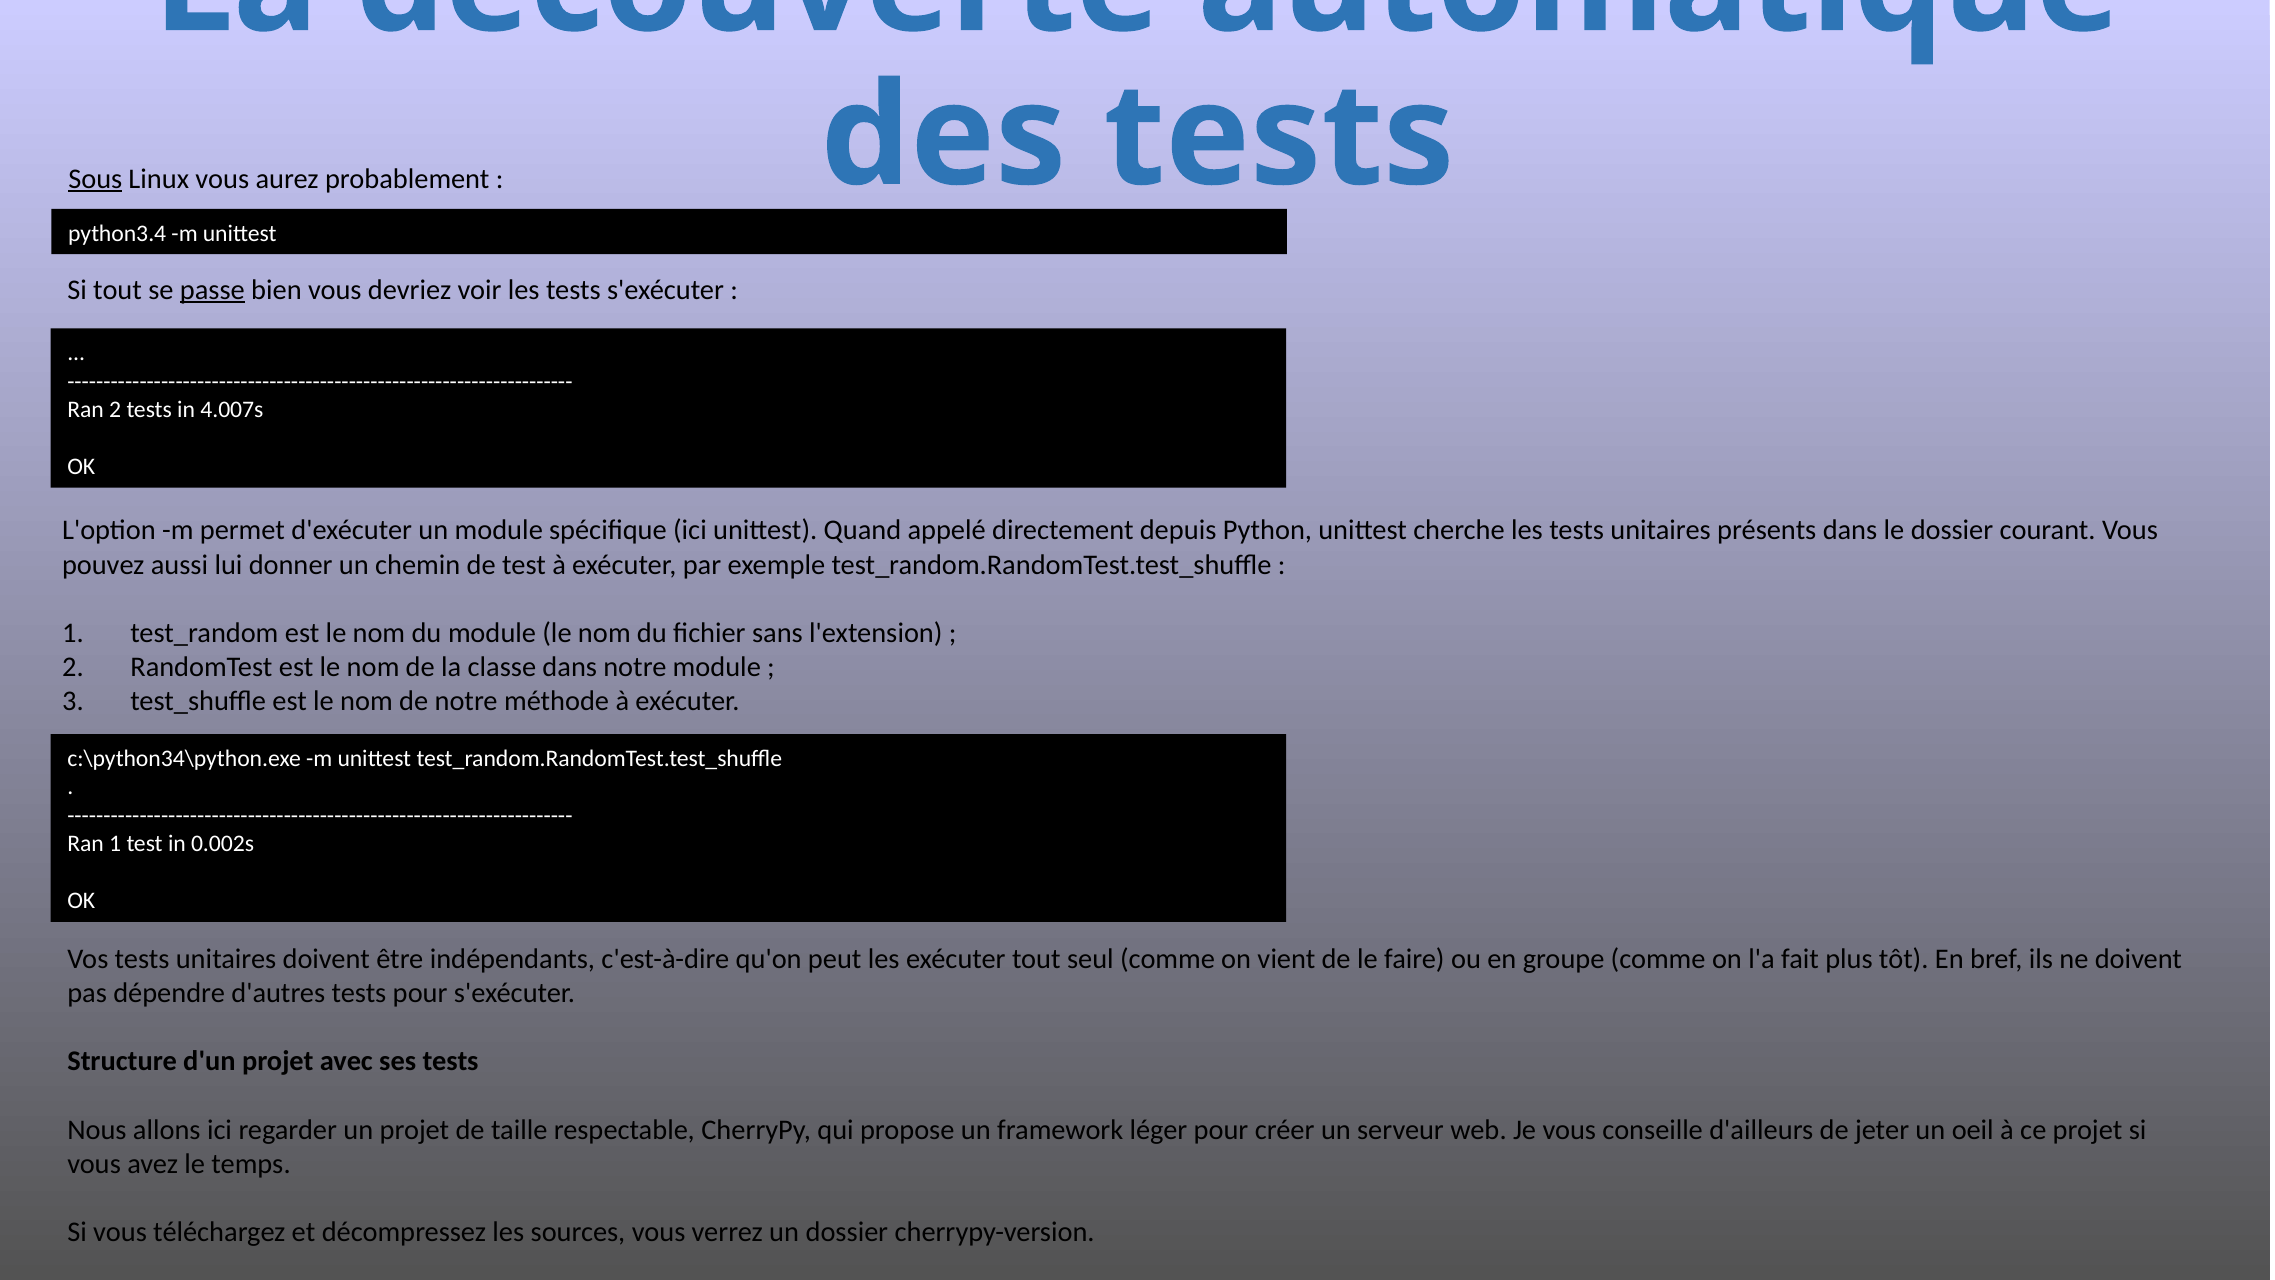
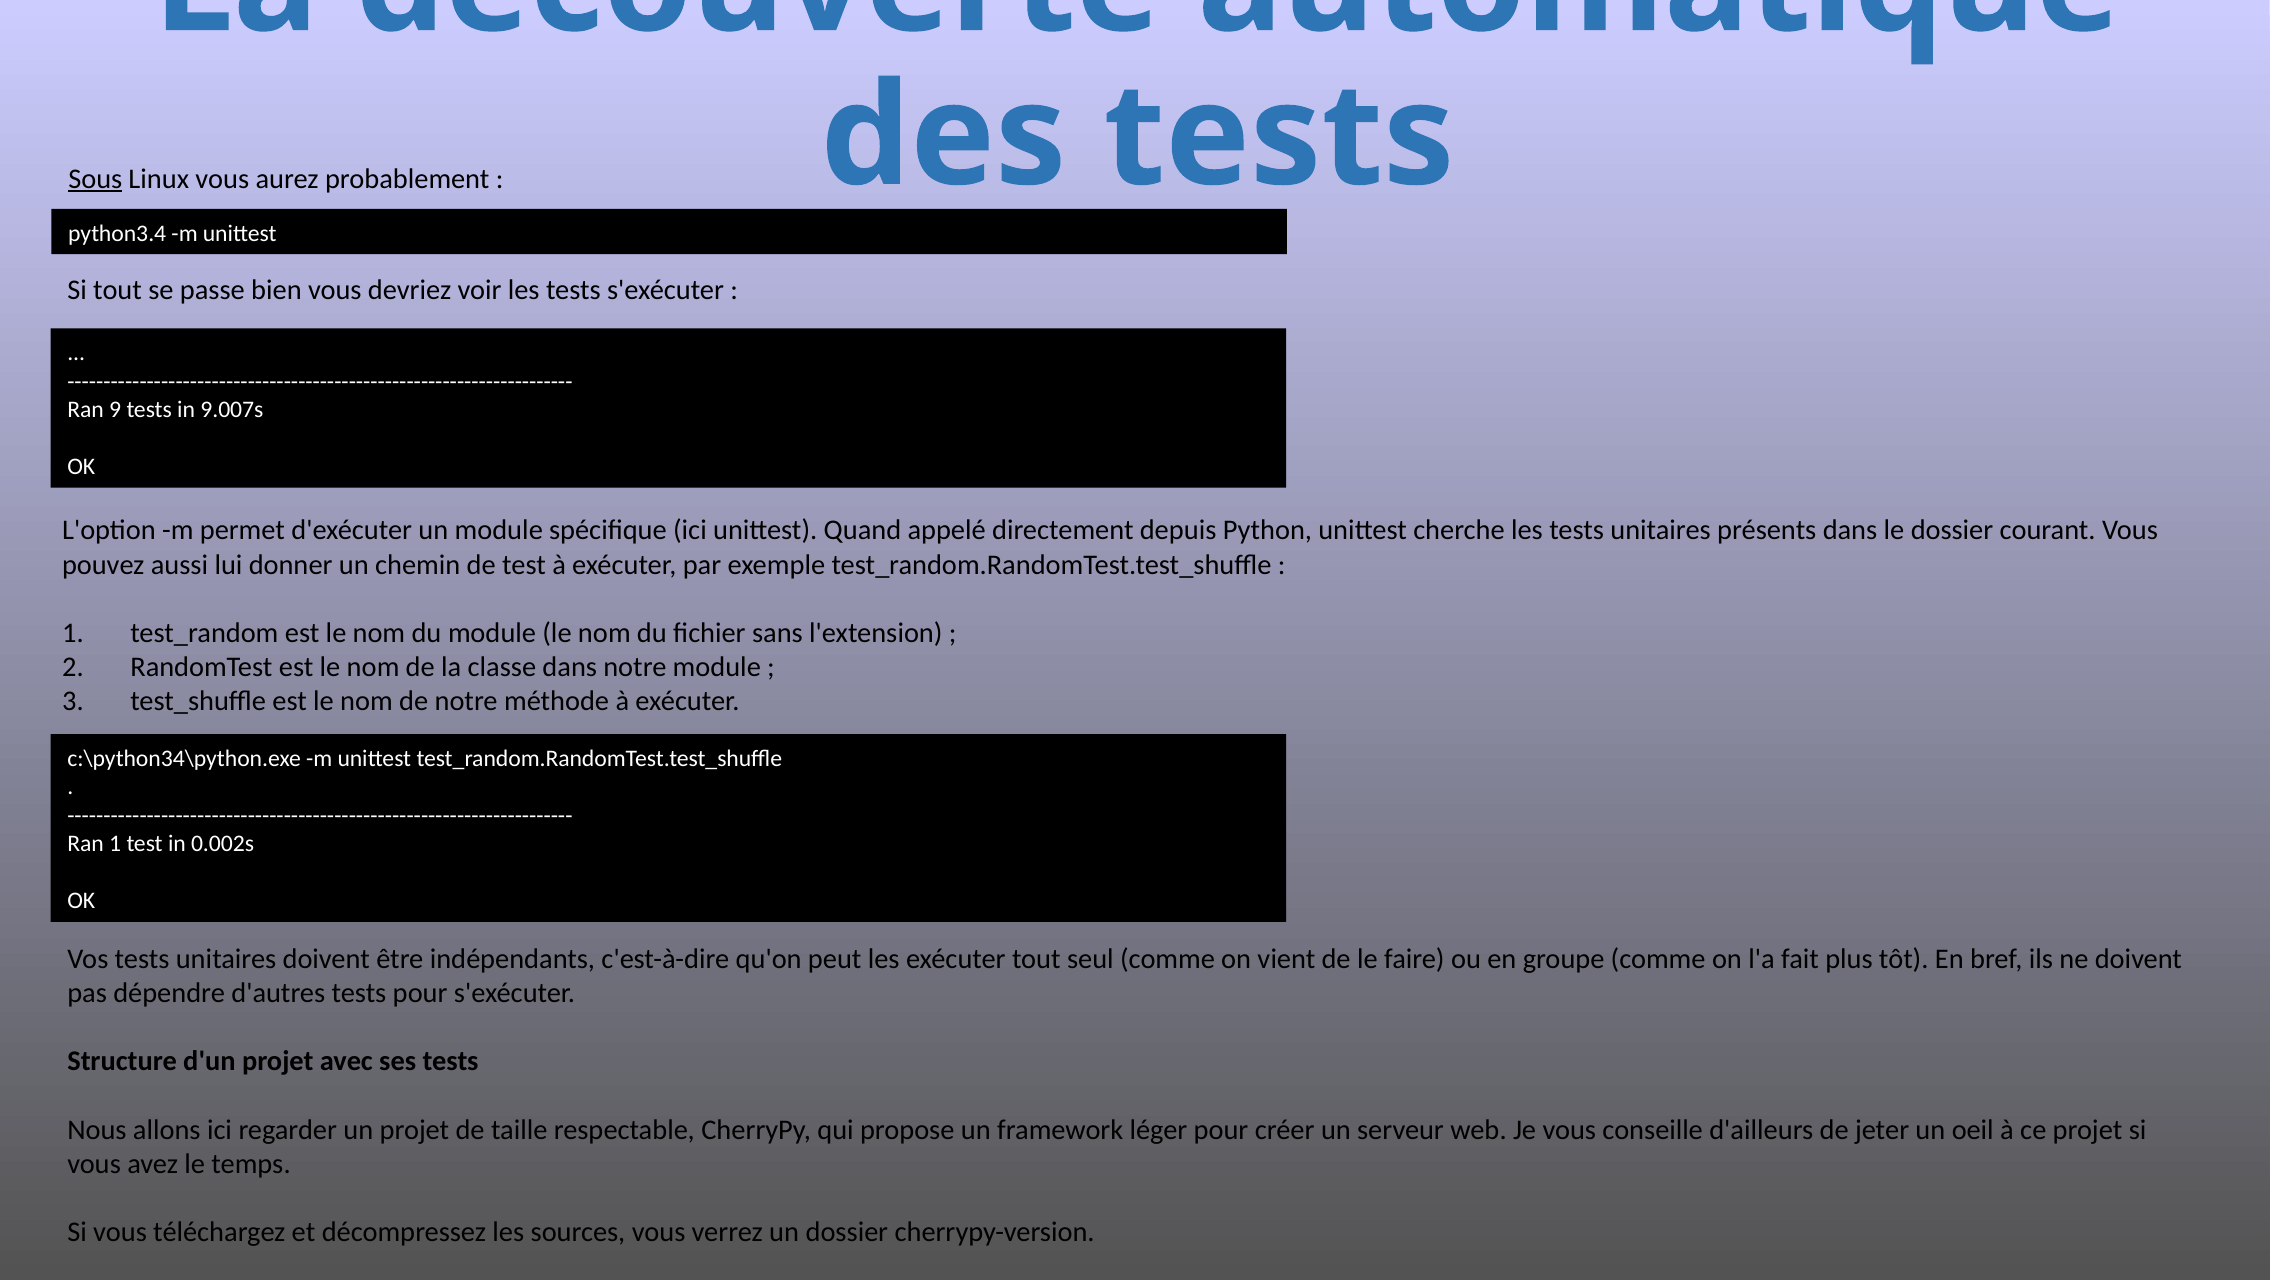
passe underline: present -> none
Ran 2: 2 -> 9
4.007s: 4.007s -> 9.007s
